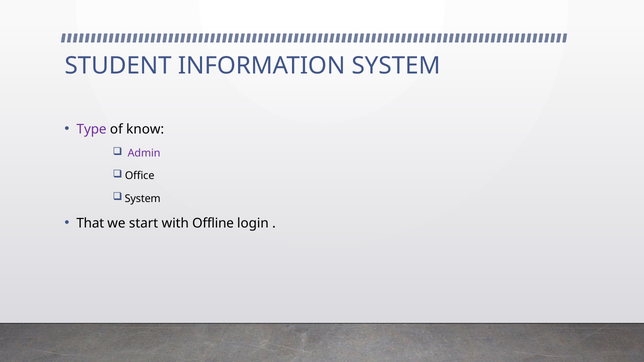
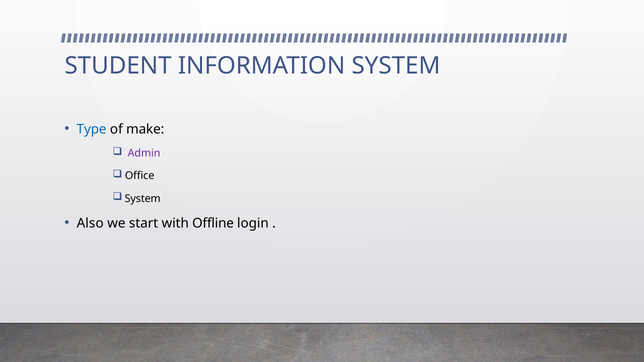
Type colour: purple -> blue
know: know -> make
That: That -> Also
